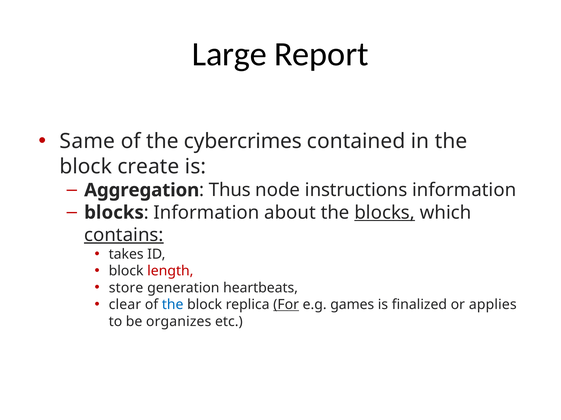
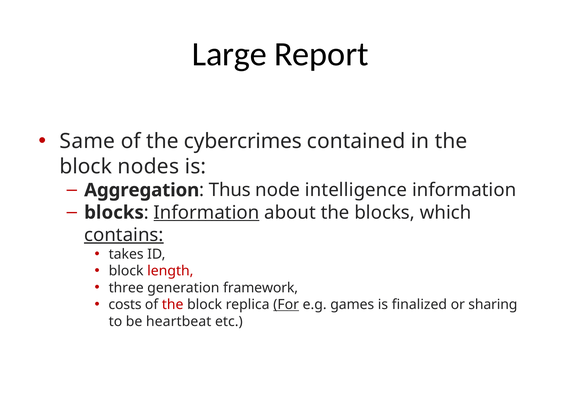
create: create -> nodes
instructions: instructions -> intelligence
Information at (207, 213) underline: none -> present
blocks at (385, 213) underline: present -> none
store: store -> three
heartbeats: heartbeats -> framework
clear: clear -> costs
the at (173, 305) colour: blue -> red
applies: applies -> sharing
organizes: organizes -> heartbeat
